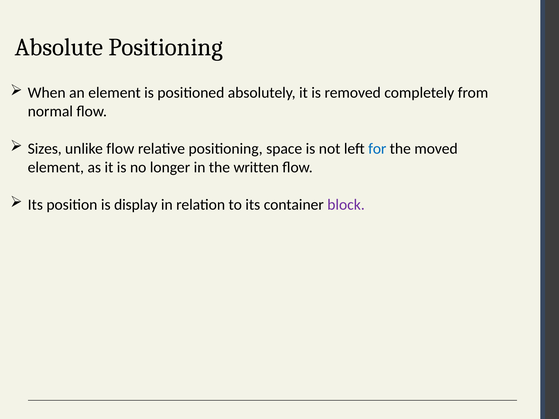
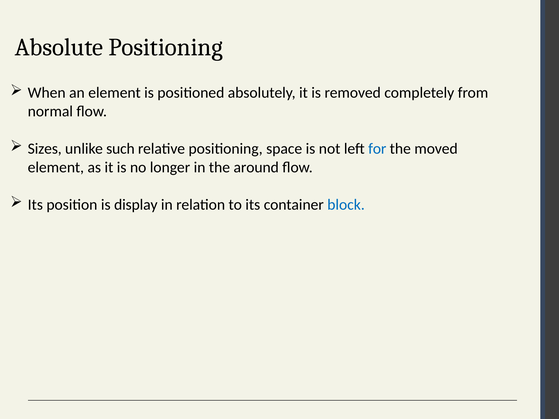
unlike flow: flow -> such
written: written -> around
block colour: purple -> blue
